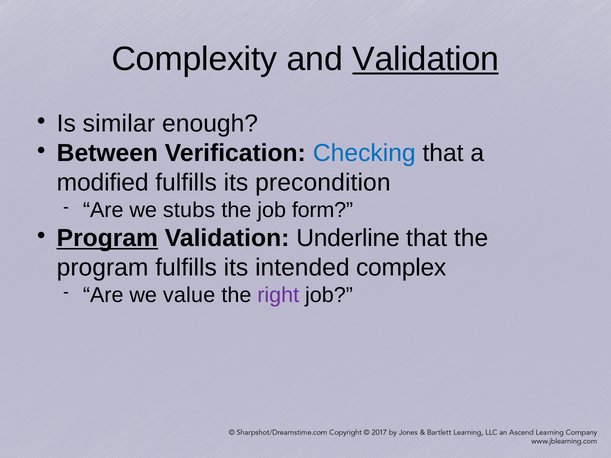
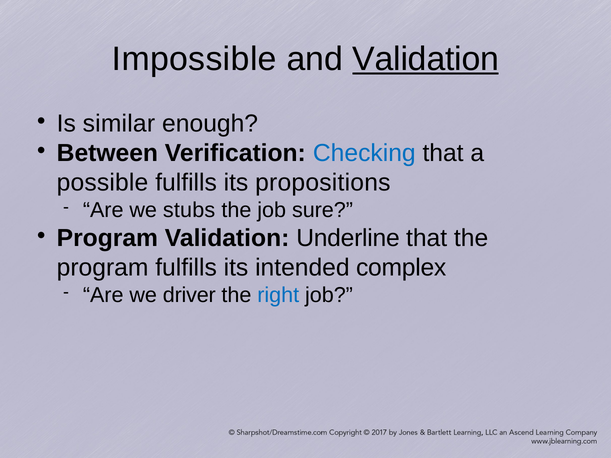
Complexity: Complexity -> Impossible
modified: modified -> possible
precondition: precondition -> propositions
form: form -> sure
Program at (107, 238) underline: present -> none
value: value -> driver
right colour: purple -> blue
